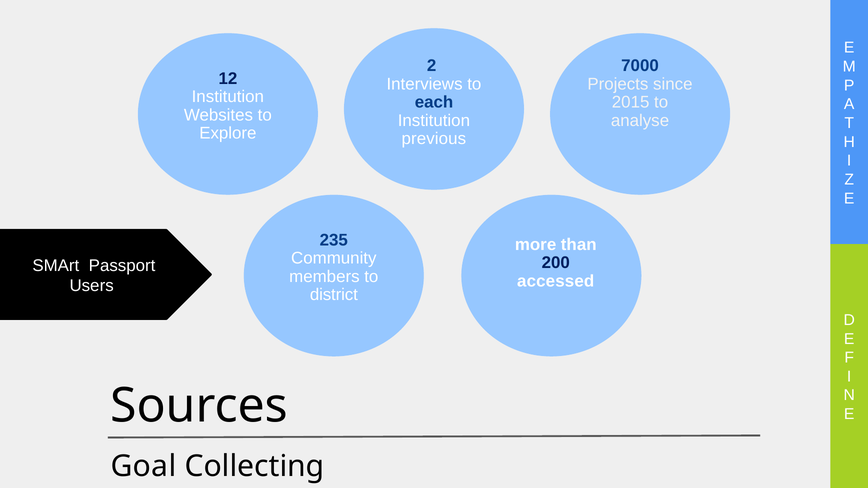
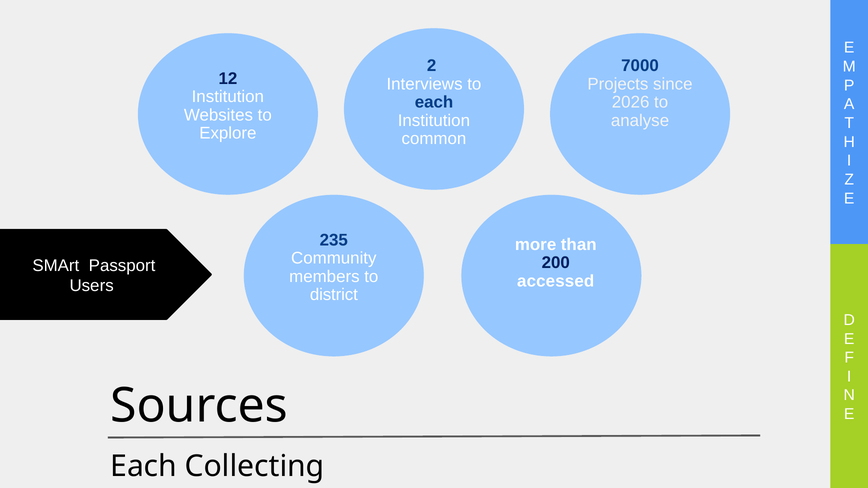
2015: 2015 -> 2026
previous: previous -> common
Goal at (143, 467): Goal -> Each
